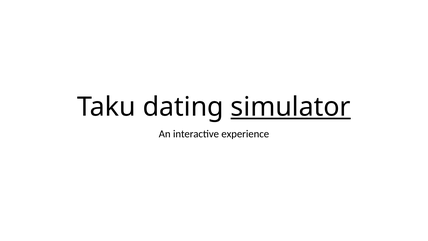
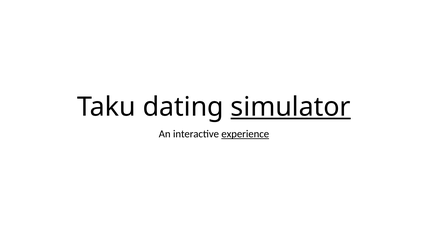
experience underline: none -> present
